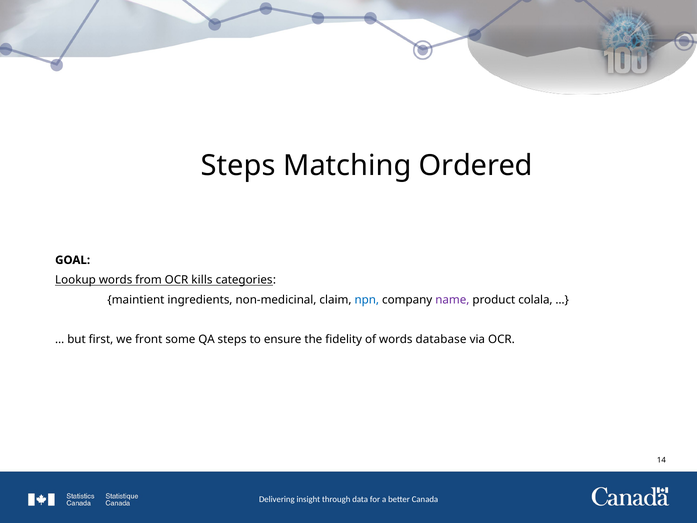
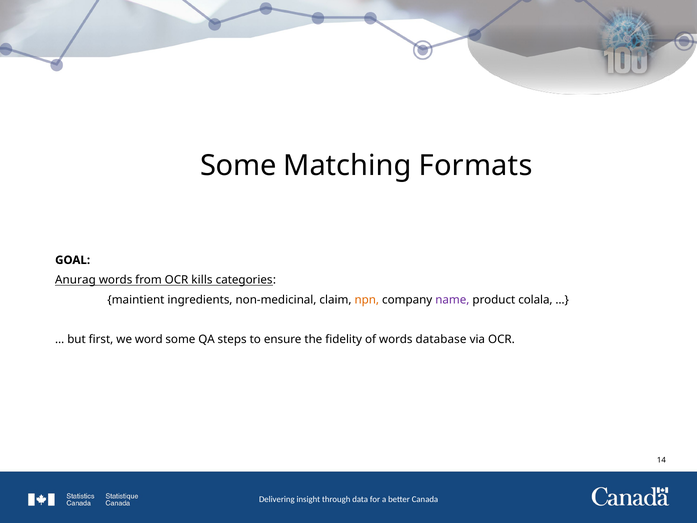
Steps at (238, 166): Steps -> Some
Ordered: Ordered -> Formats
Lookup: Lookup -> Anurag
npn colour: blue -> orange
front: front -> word
